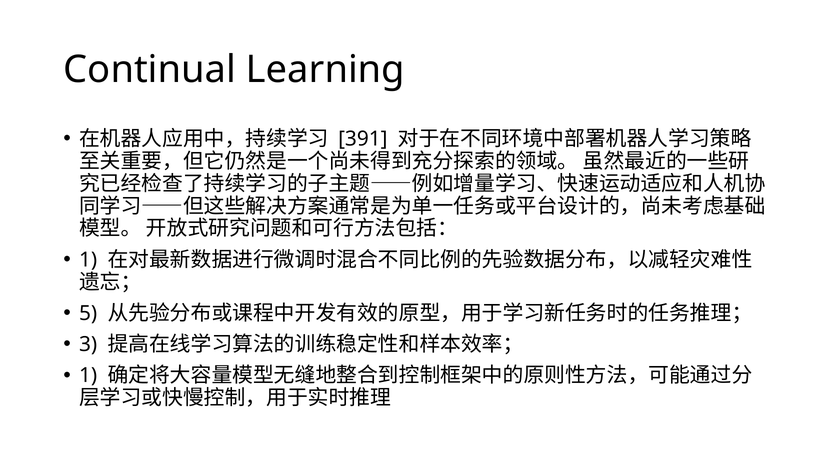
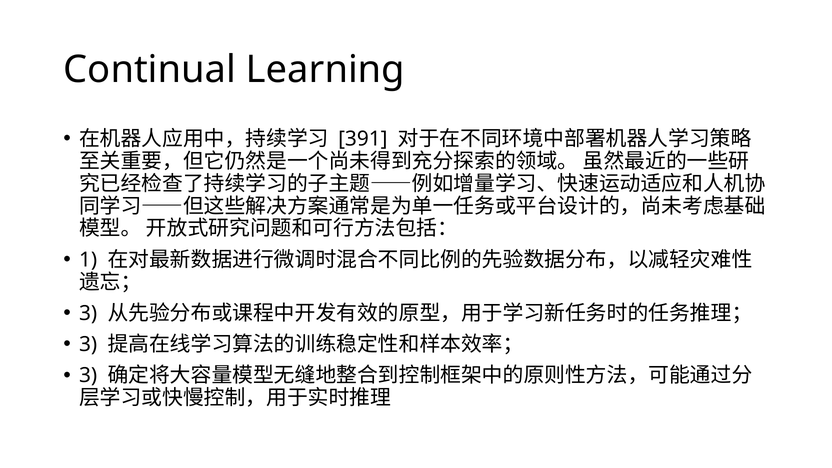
5 at (88, 313): 5 -> 3
1 at (88, 376): 1 -> 3
